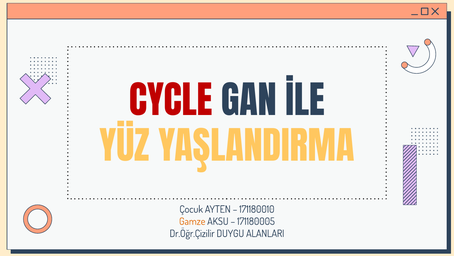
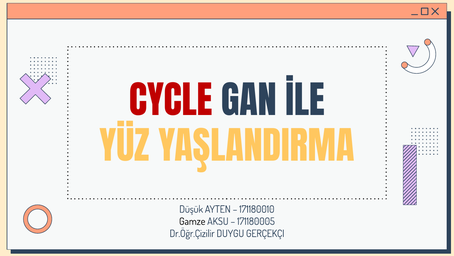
Çocuk: Çocuk -> Düşük
Gamze colour: orange -> black
ALANLARI: ALANLARI -> GERÇEKÇI
